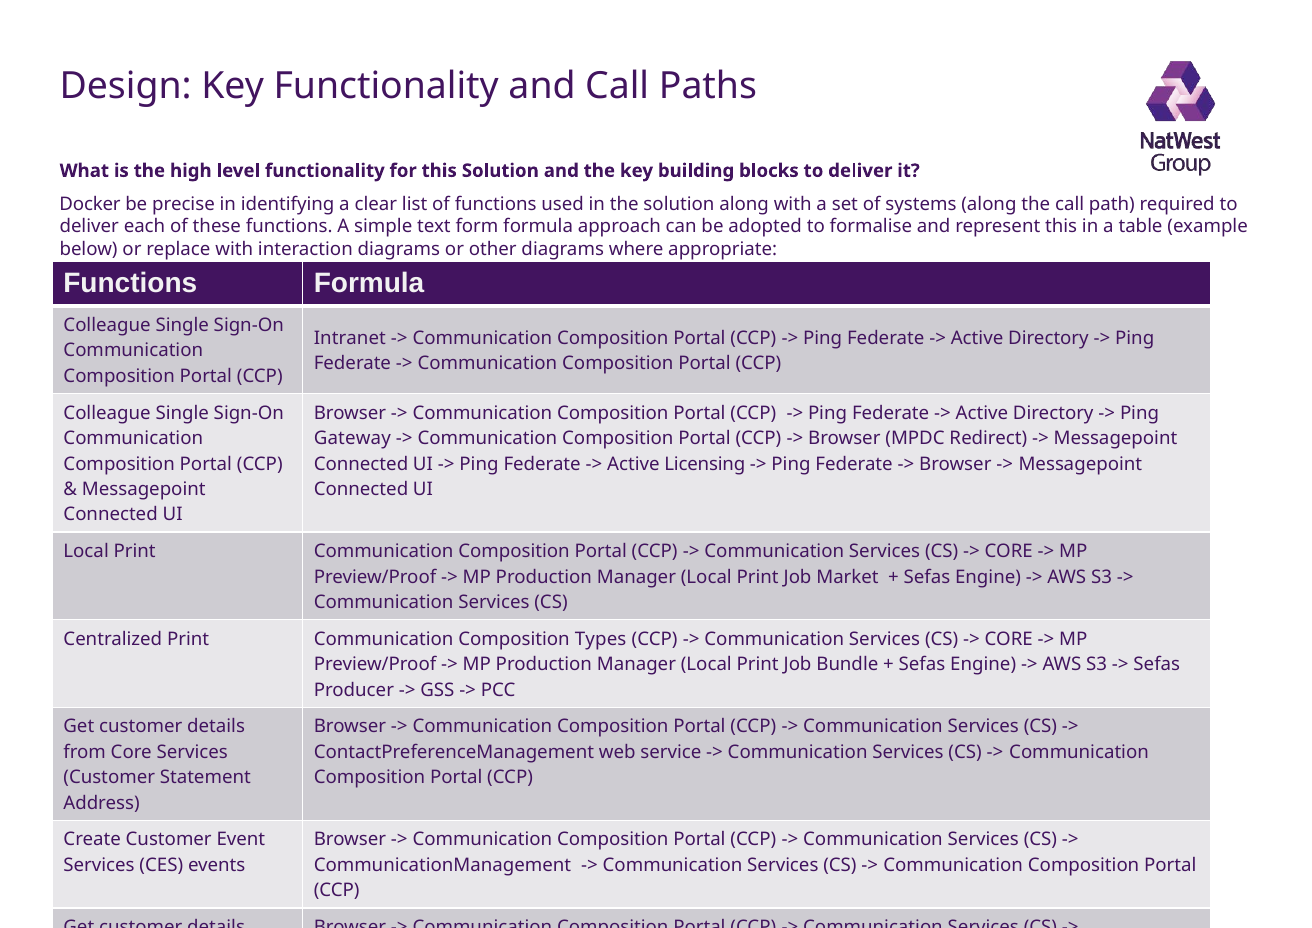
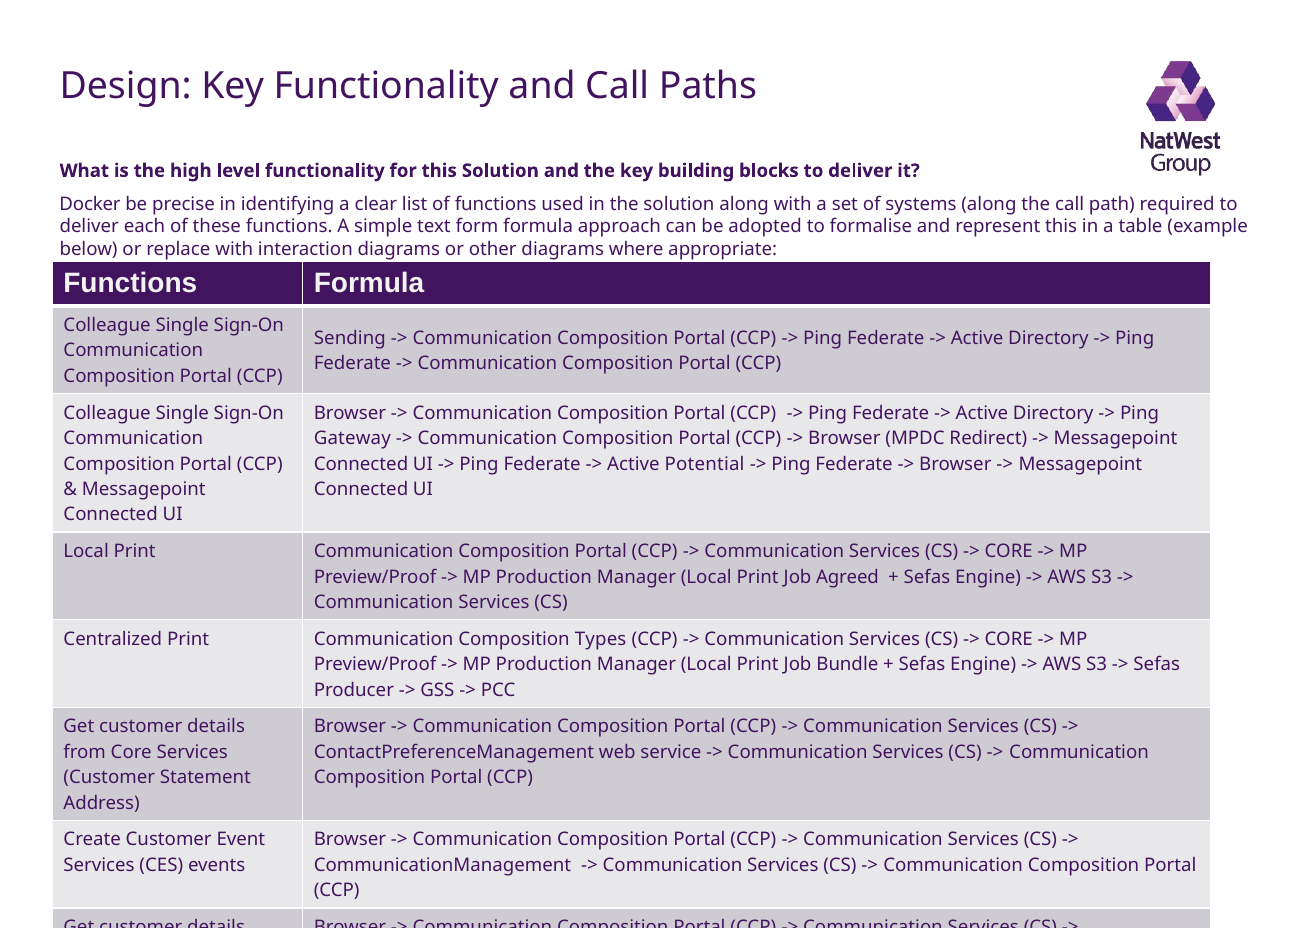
Intranet: Intranet -> Sending
Licensing: Licensing -> Potential
Market: Market -> Agreed
